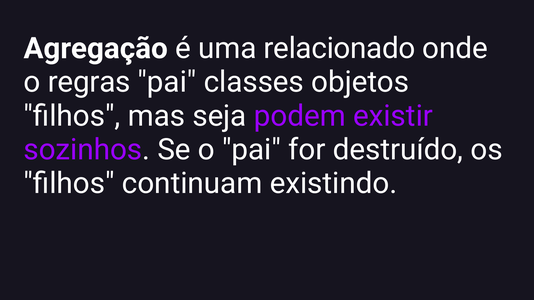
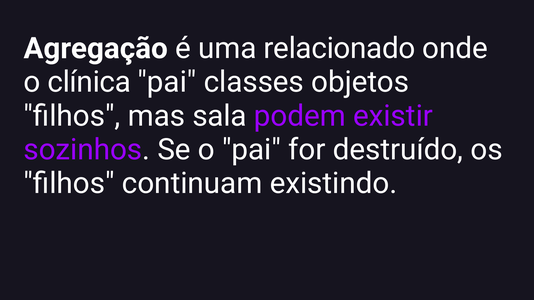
regras: regras -> clínica
seja: seja -> sala
